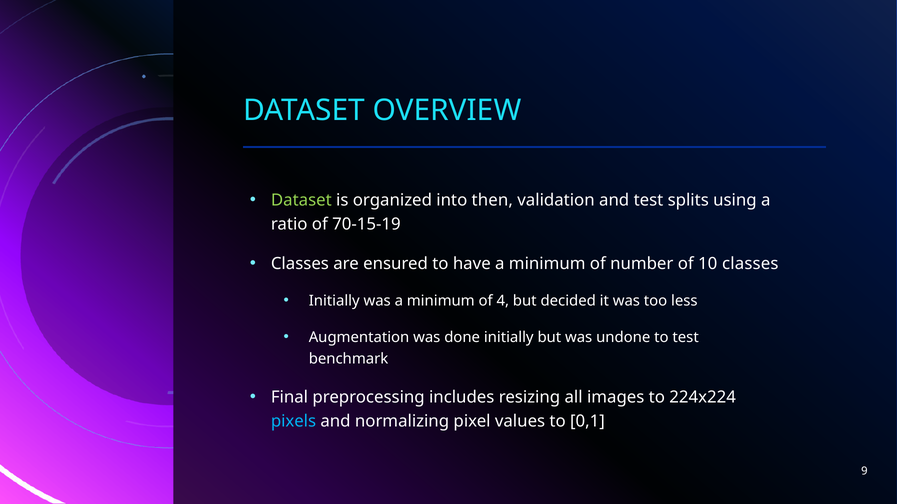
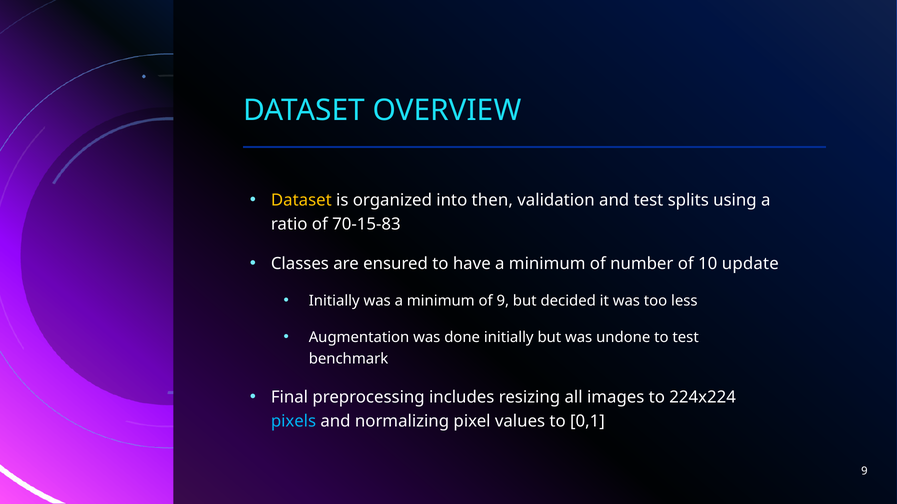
Dataset at (301, 200) colour: light green -> yellow
70-15-19: 70-15-19 -> 70-15-83
10 classes: classes -> update
of 4: 4 -> 9
